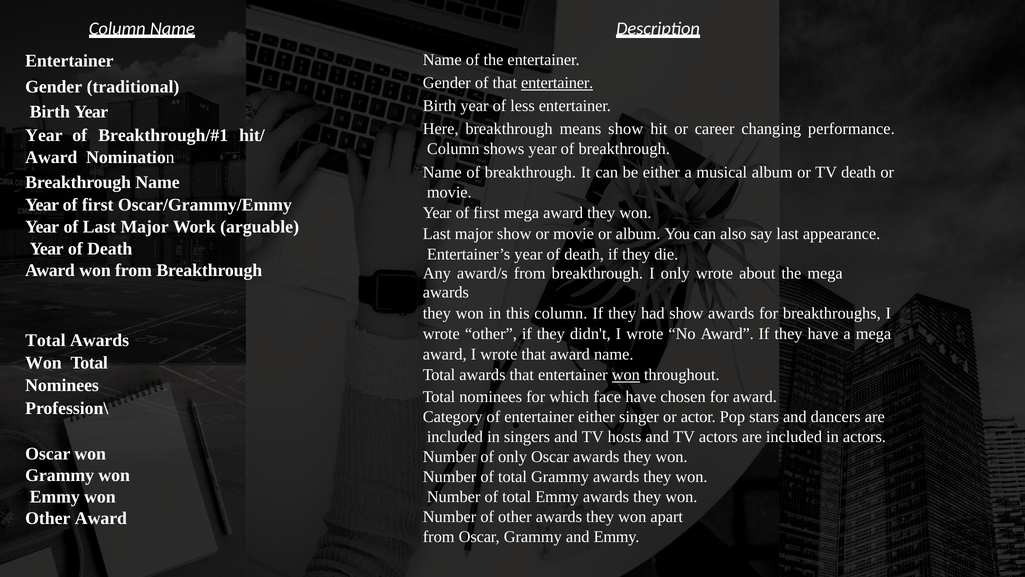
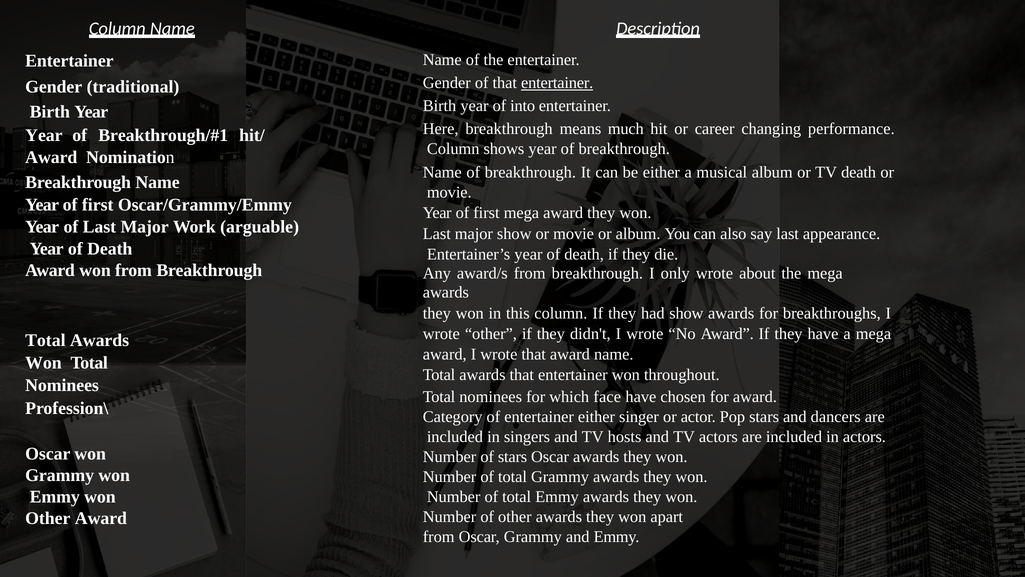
less: less -> into
means show: show -> much
won at (626, 375) underline: present -> none
of only: only -> stars
